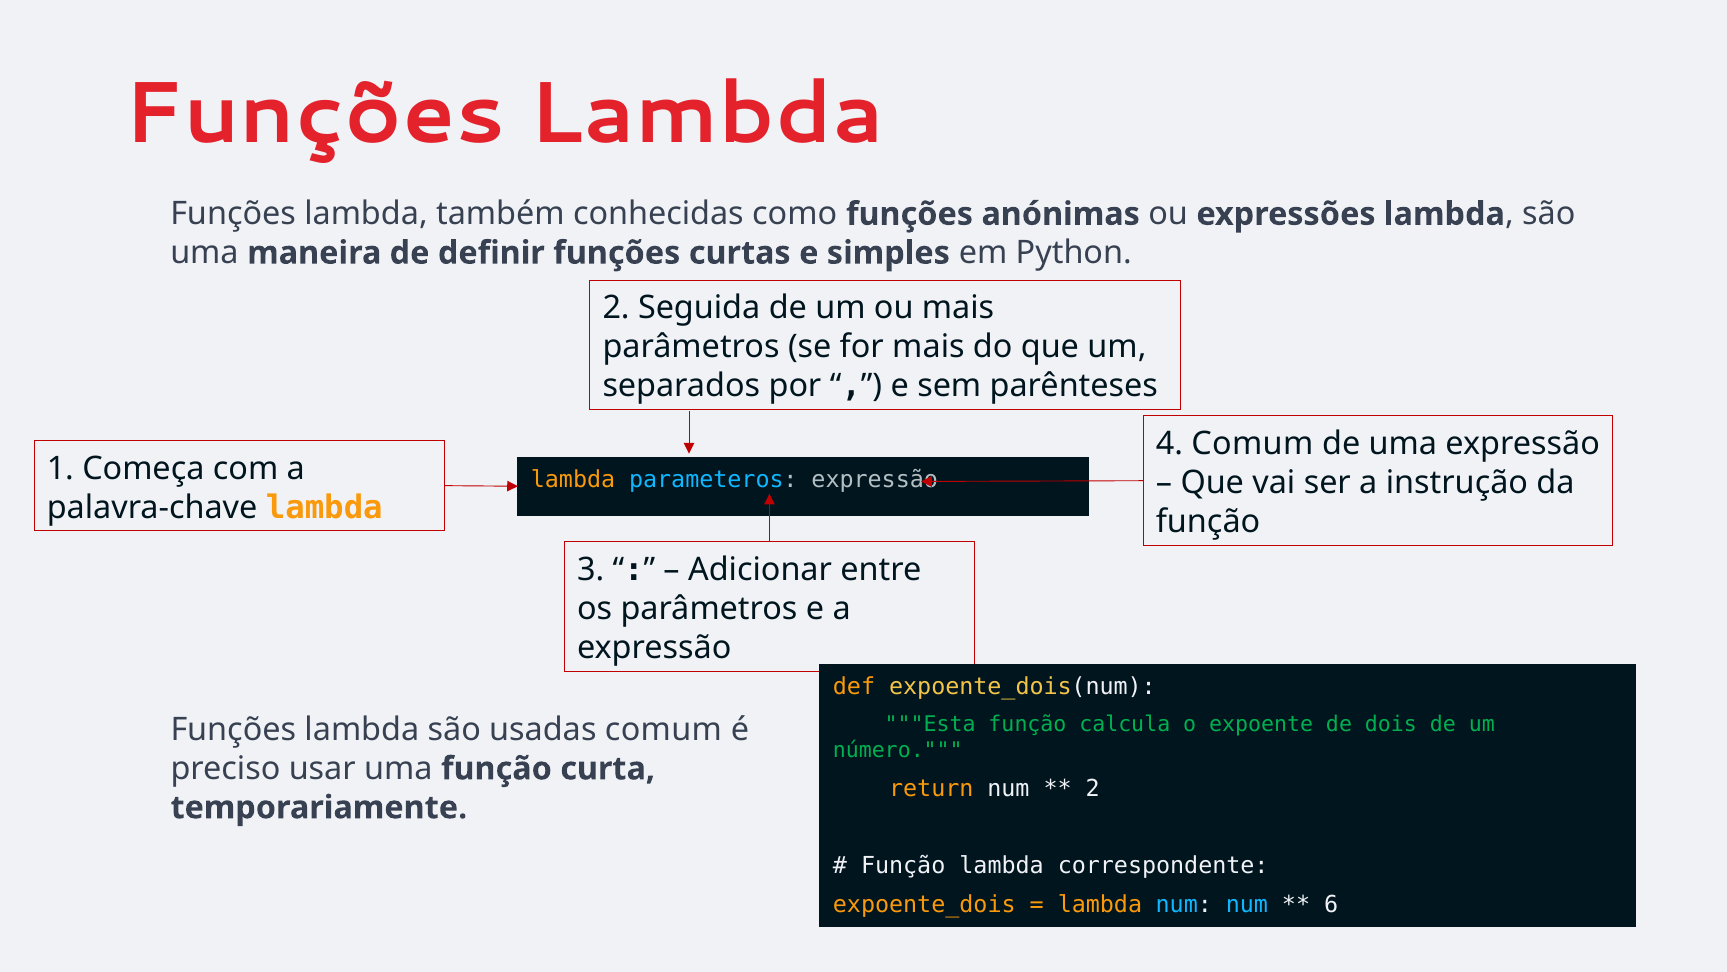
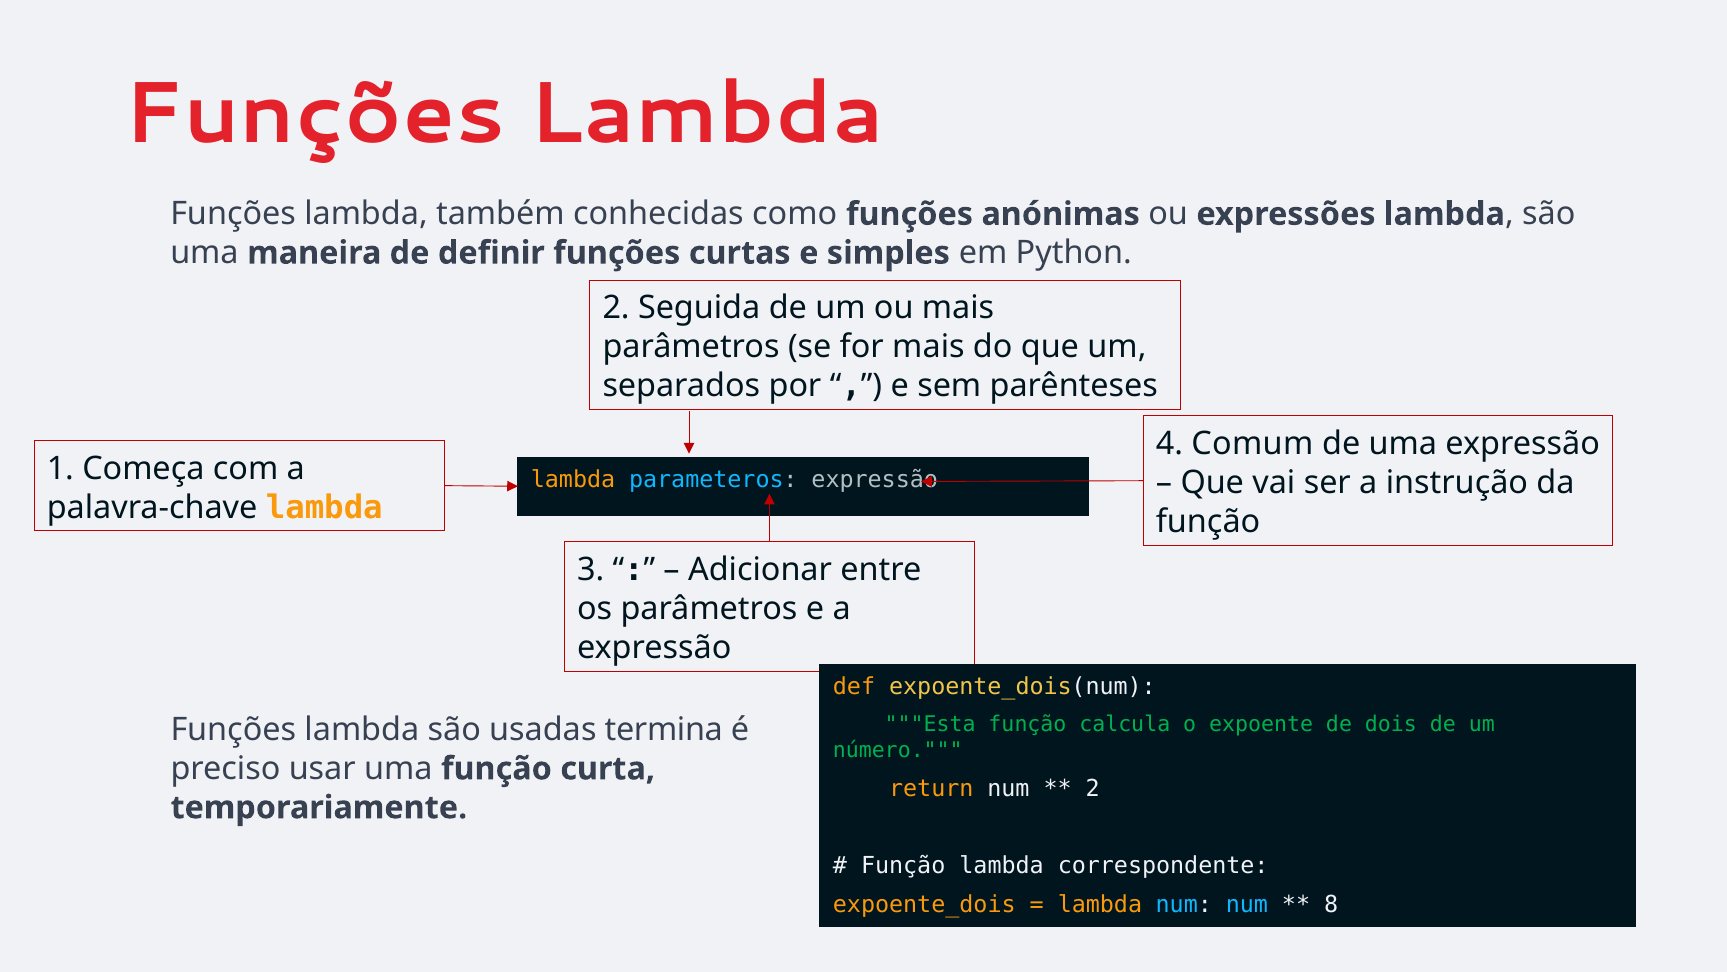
usadas comum: comum -> termina
6: 6 -> 8
